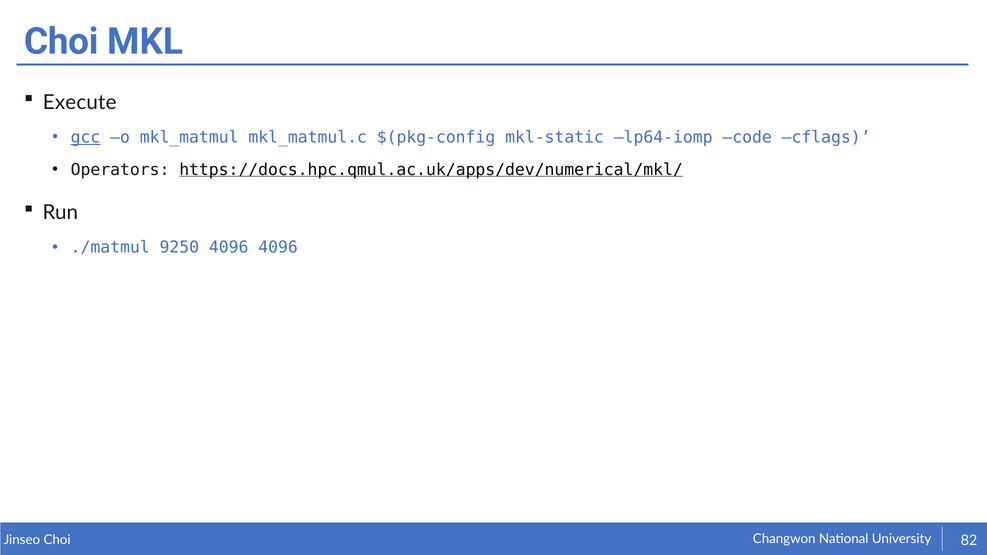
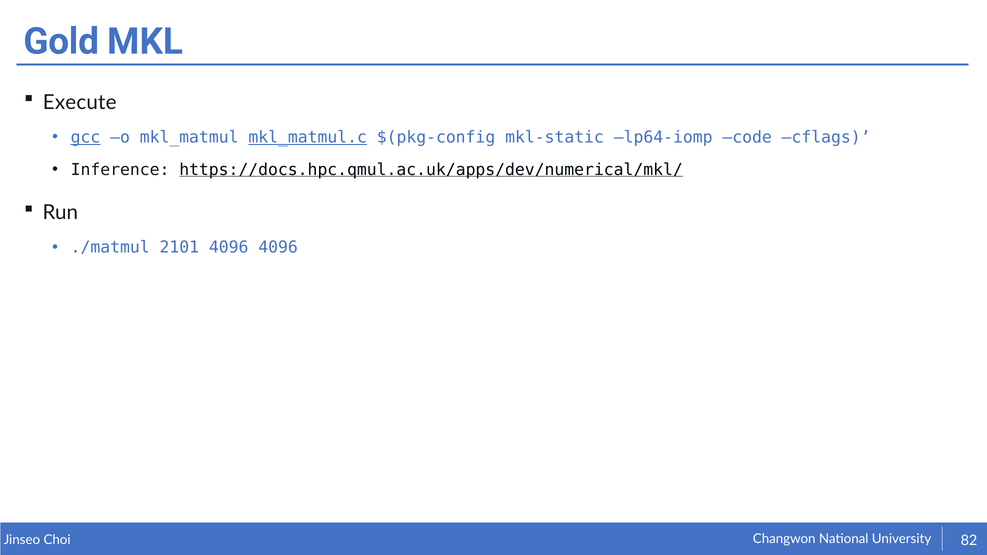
Choi at (61, 41): Choi -> Gold
mkl_matmul.c underline: none -> present
Operators: Operators -> Inference
9250: 9250 -> 2101
